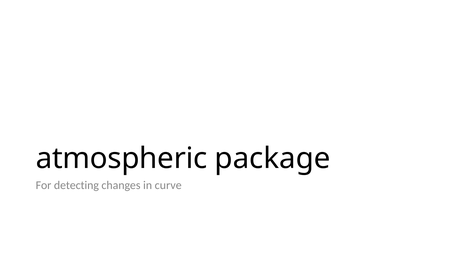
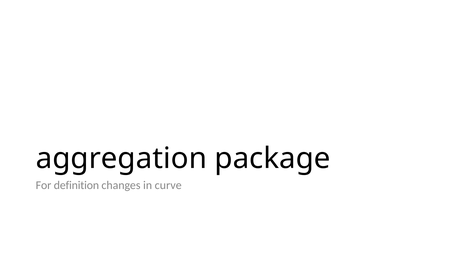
atmospheric: atmospheric -> aggregation
detecting: detecting -> definition
